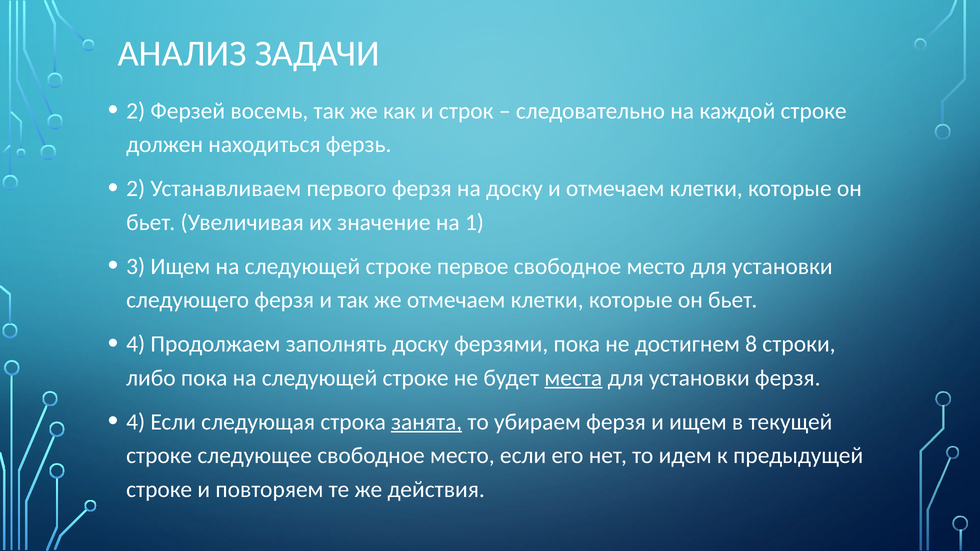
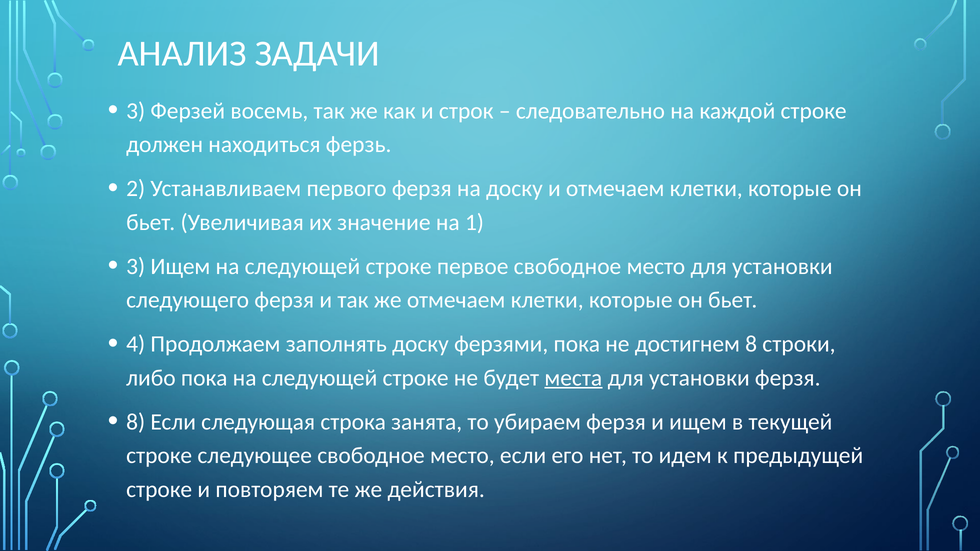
2 at (136, 111): 2 -> 3
4 at (136, 422): 4 -> 8
занята underline: present -> none
